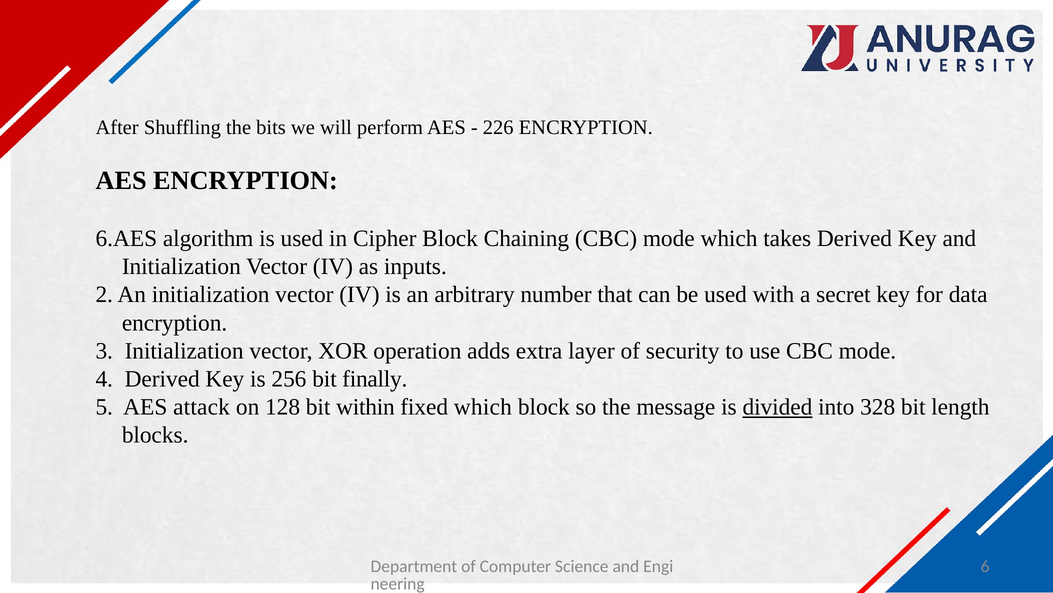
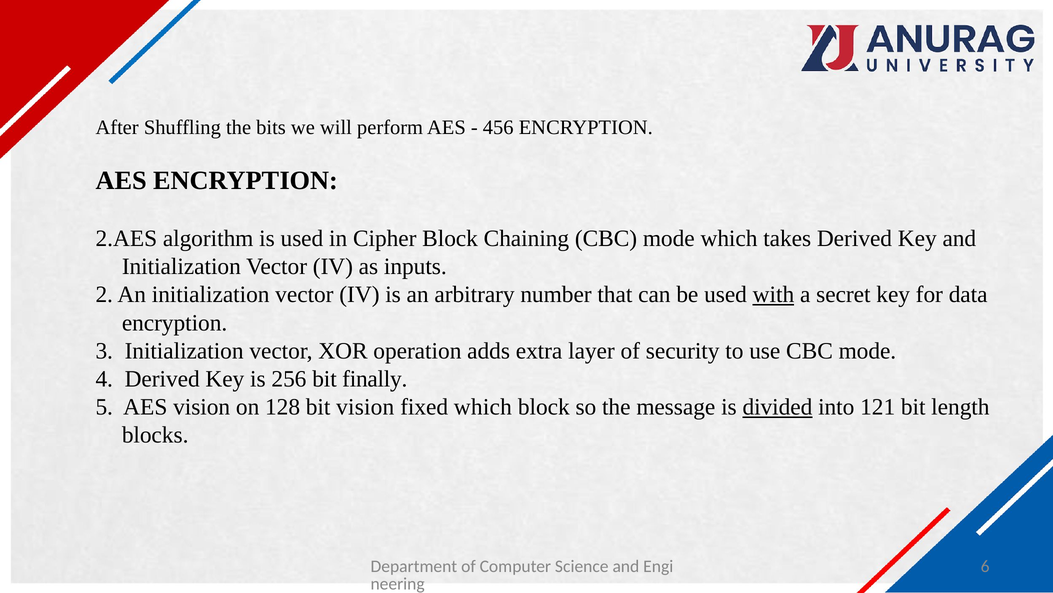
226: 226 -> 456
6.AES: 6.AES -> 2.AES
with underline: none -> present
AES attack: attack -> vision
bit within: within -> vision
328: 328 -> 121
